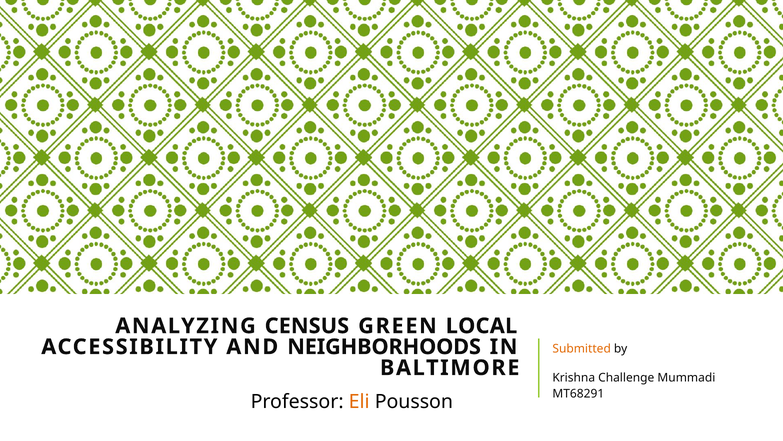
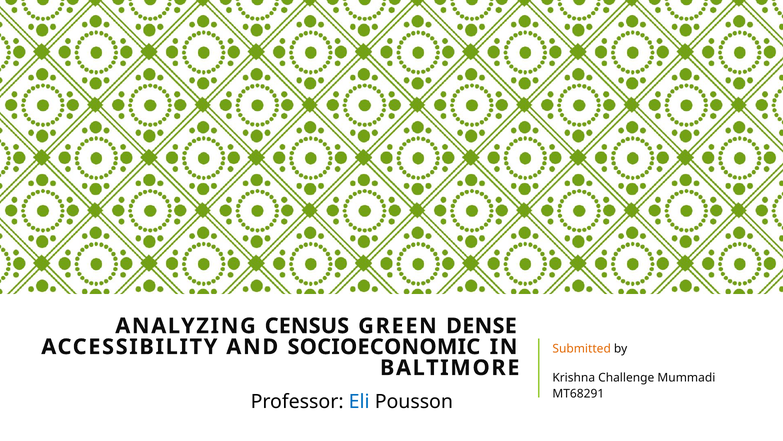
LOCAL: LOCAL -> DENSE
NEIGHBORHOODS: NEIGHBORHOODS -> SOCIOECONOMIC
Eli colour: orange -> blue
